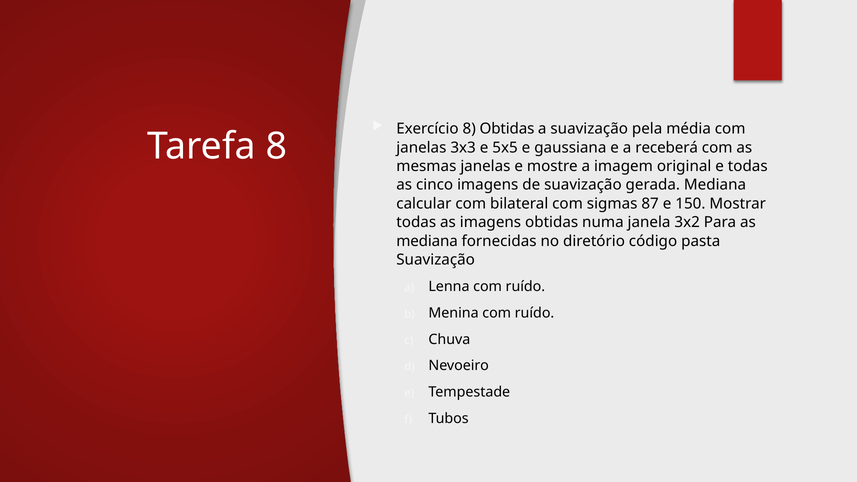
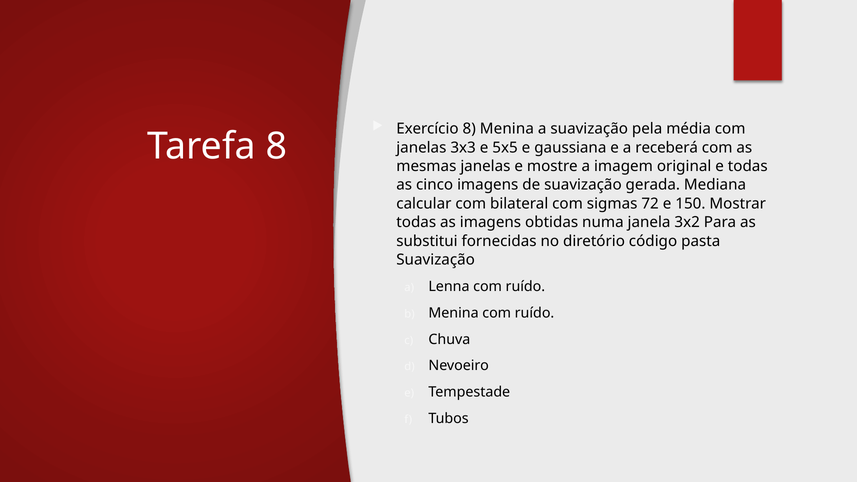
8 Obtidas: Obtidas -> Menina
87: 87 -> 72
mediana at (427, 241): mediana -> substitui
